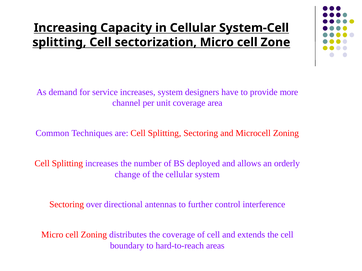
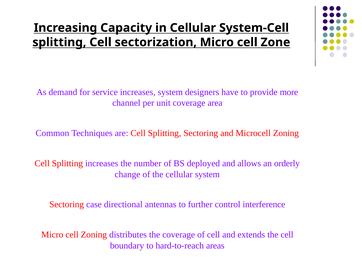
over: over -> case
